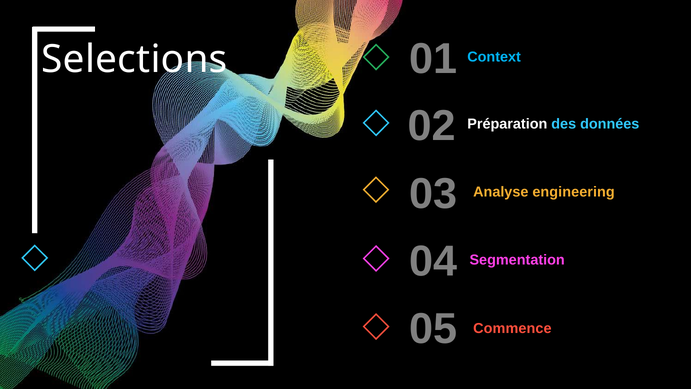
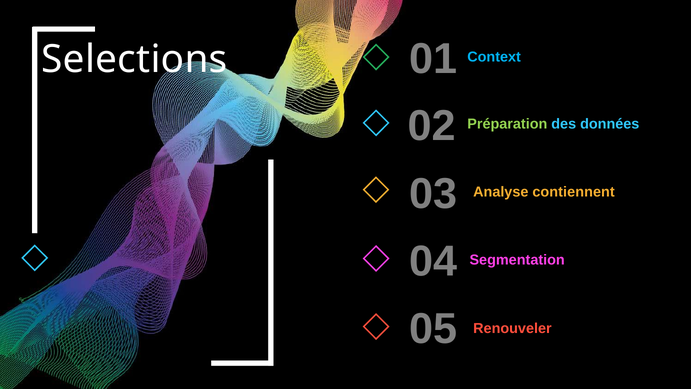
Préparation colour: white -> light green
engineering: engineering -> contiennent
Commence: Commence -> Renouveler
